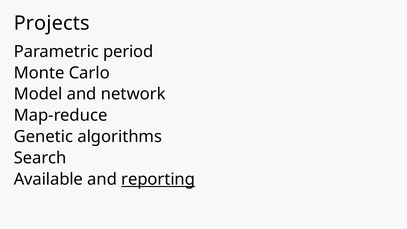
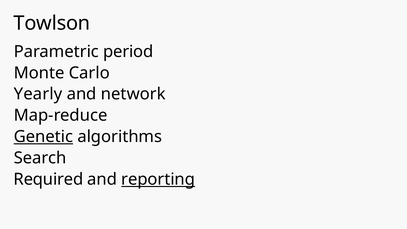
Projects: Projects -> Towlson
Model: Model -> Yearly
Genetic underline: none -> present
Available: Available -> Required
